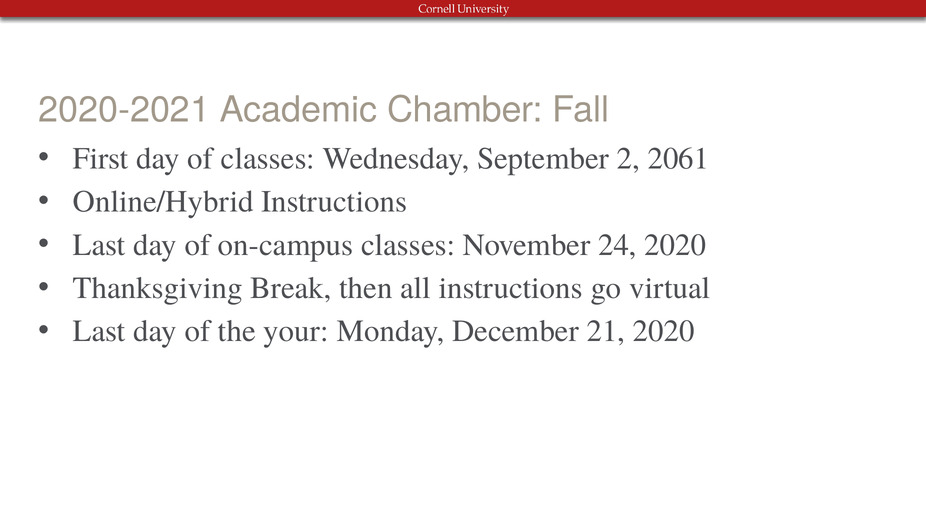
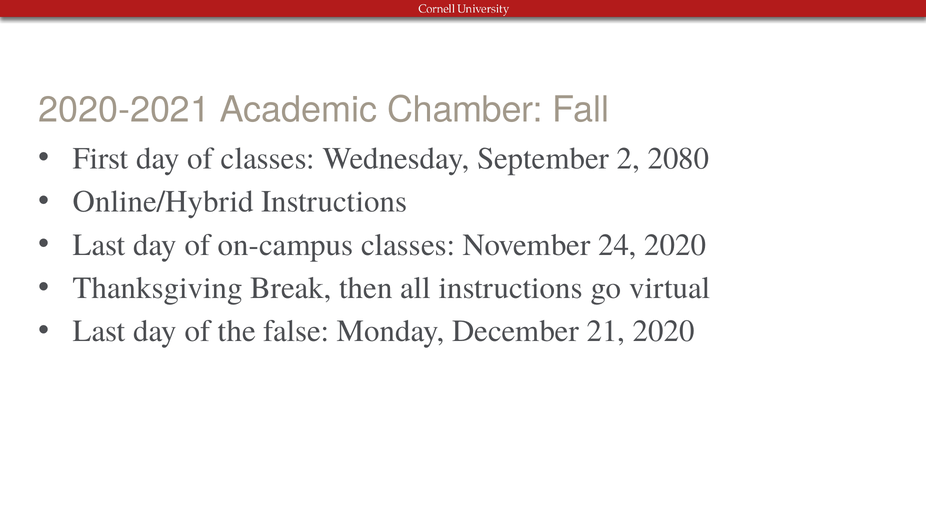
2061: 2061 -> 2080
your: your -> false
